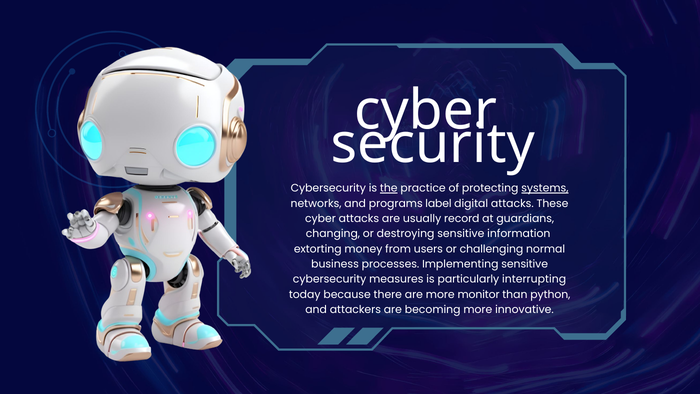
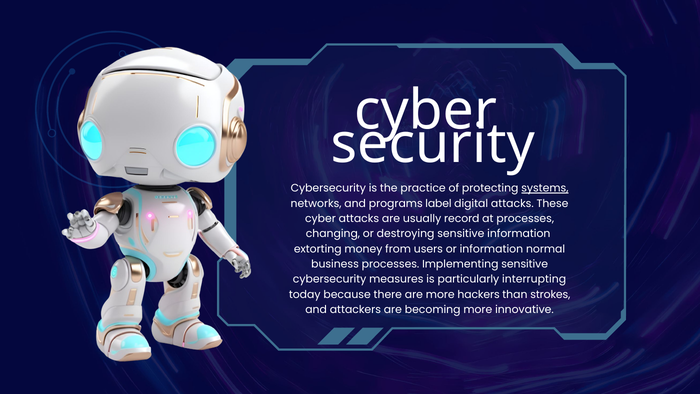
the underline: present -> none
at guardians: guardians -> processes
or challenging: challenging -> information
monitor: monitor -> hackers
python: python -> strokes
